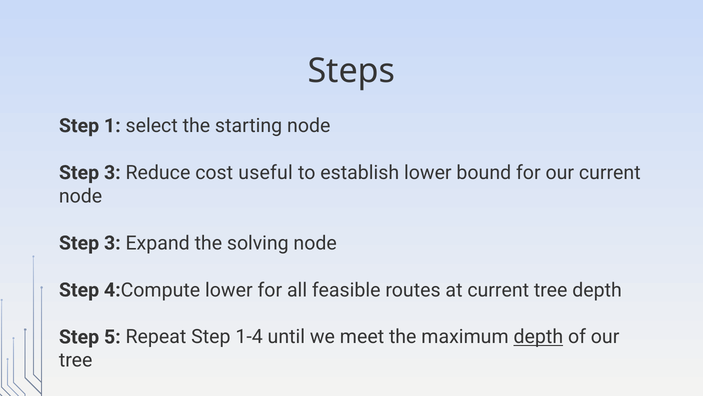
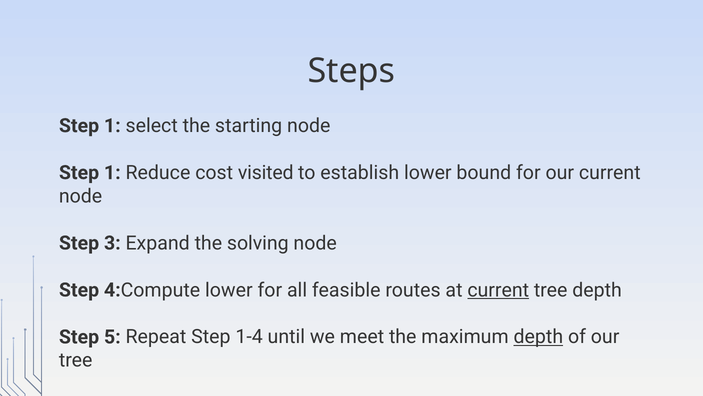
3 at (112, 172): 3 -> 1
useful: useful -> visited
current at (498, 290) underline: none -> present
